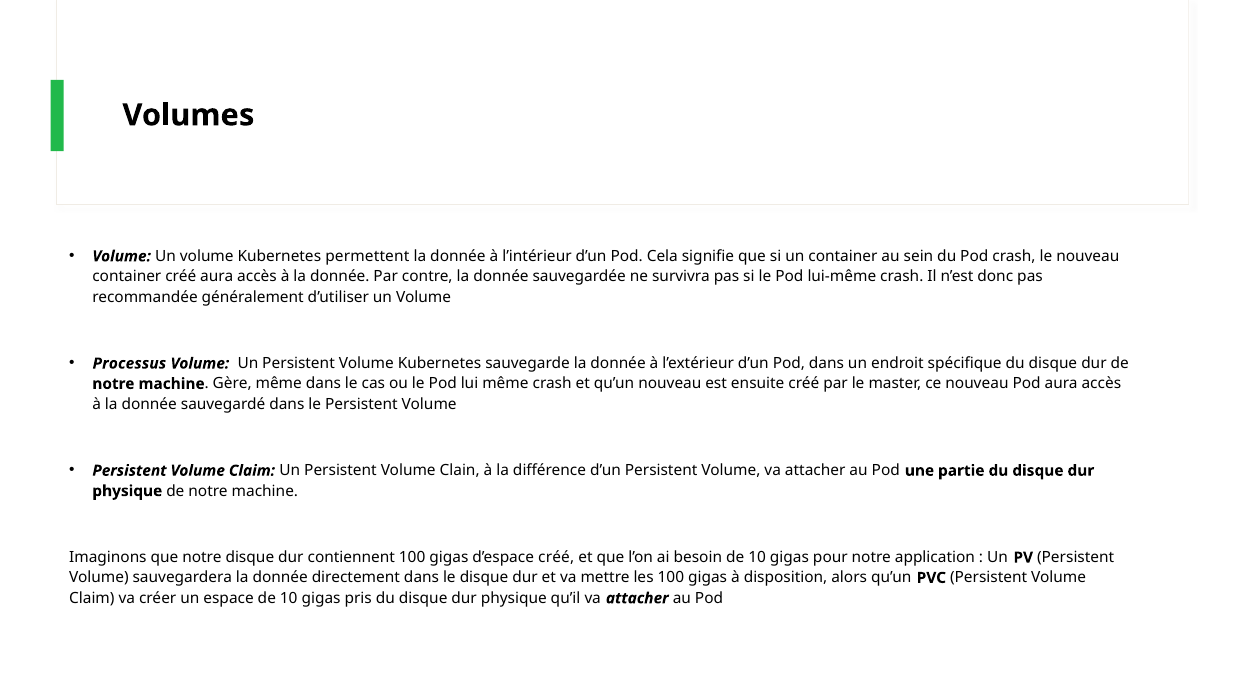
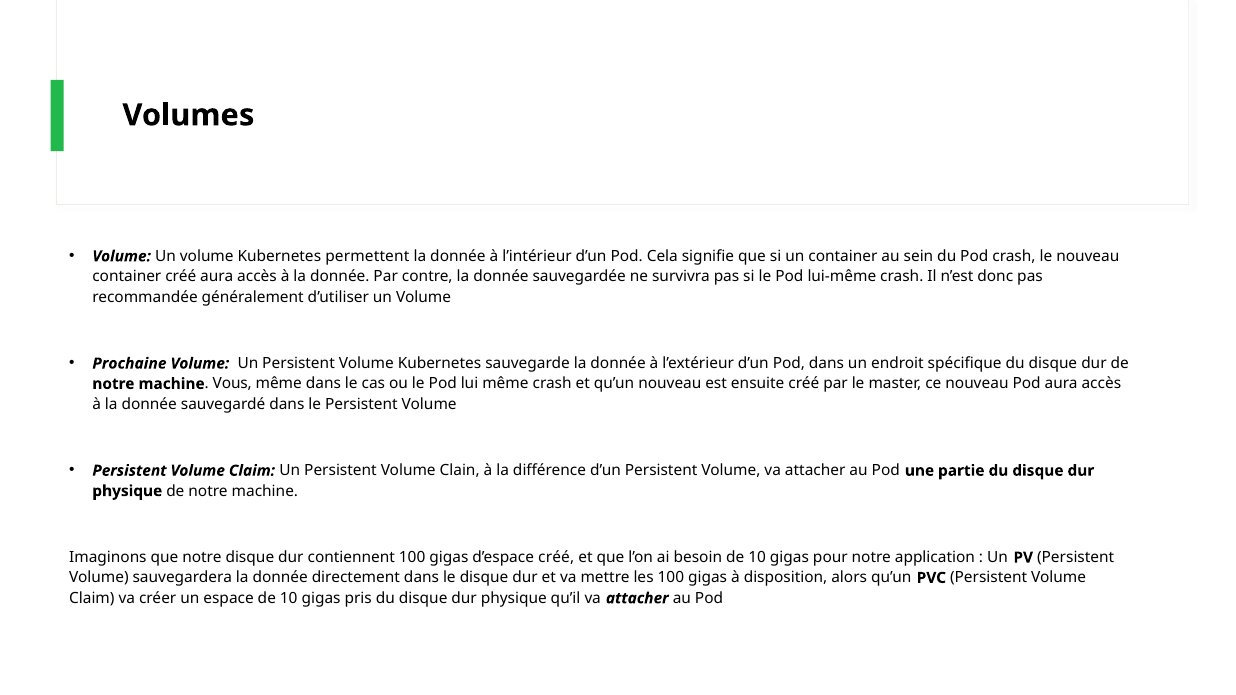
Processus: Processus -> Prochaine
Gère: Gère -> Vous
